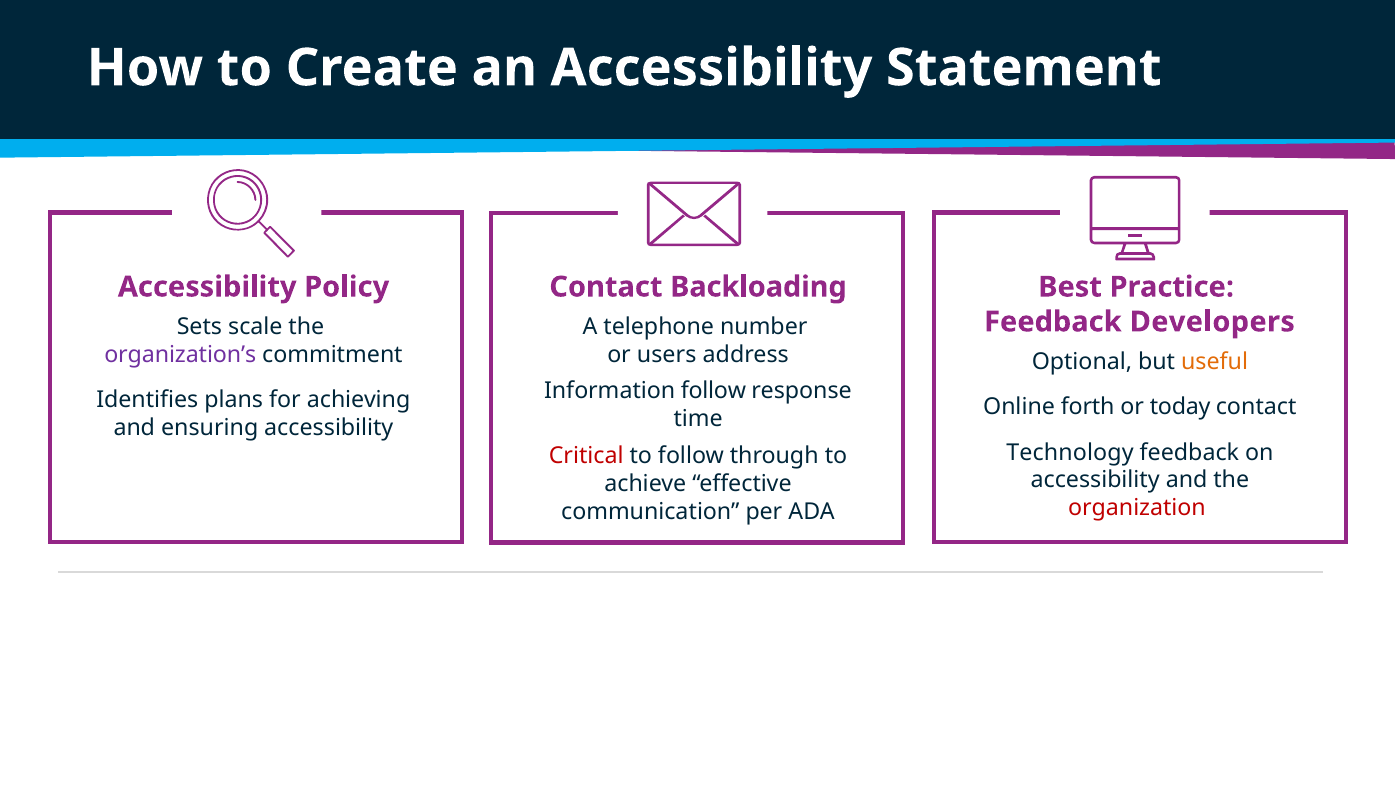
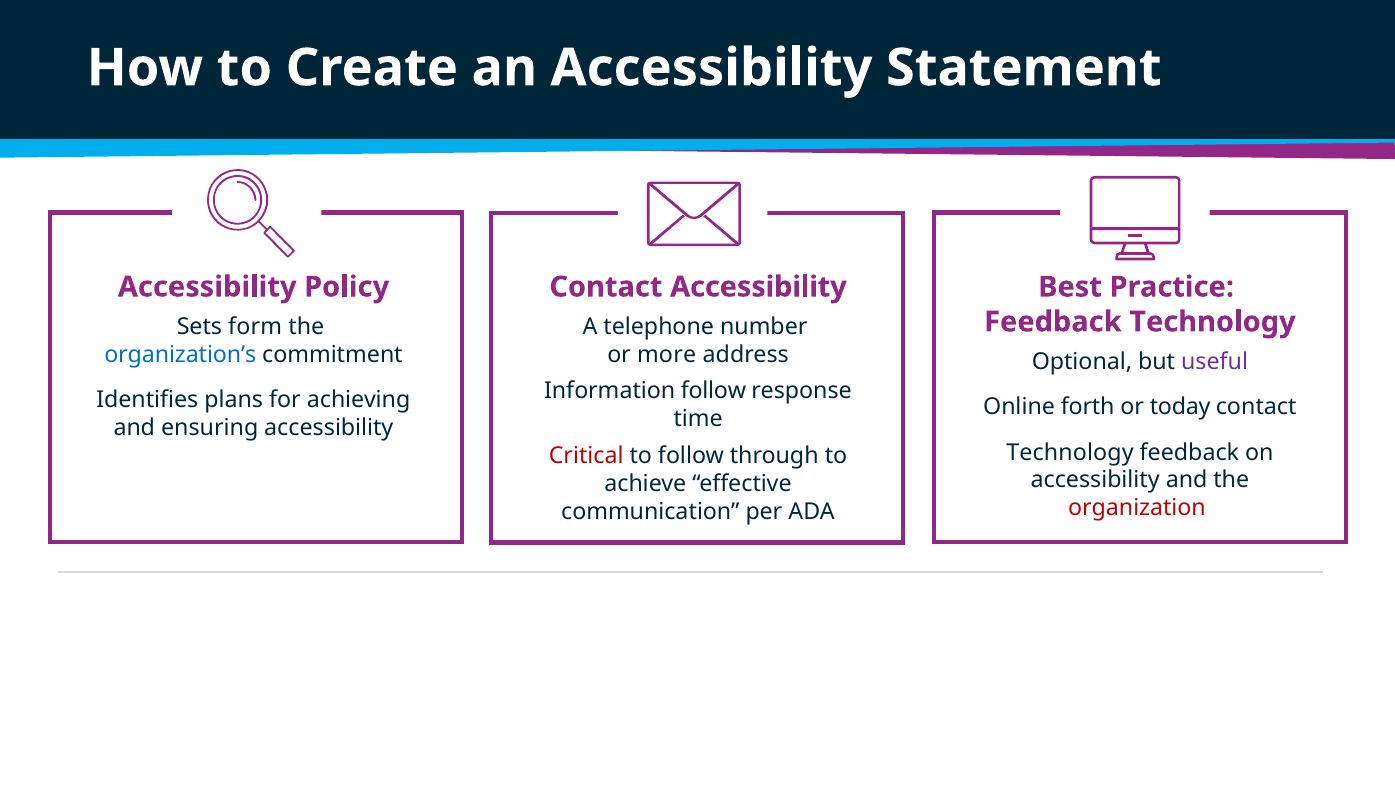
Contact Backloading: Backloading -> Accessibility
Feedback Developers: Developers -> Technology
scale: scale -> form
organization’s colour: purple -> blue
users: users -> more
useful colour: orange -> purple
